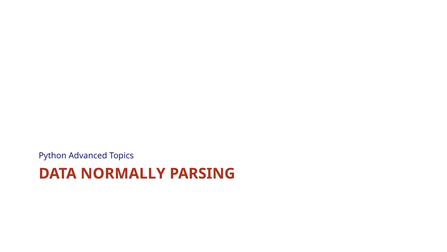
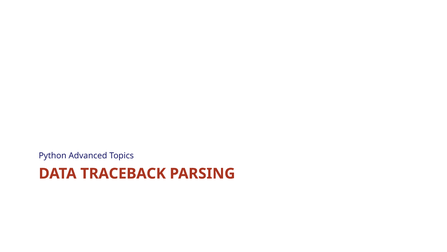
NORMALLY: NORMALLY -> TRACEBACK
